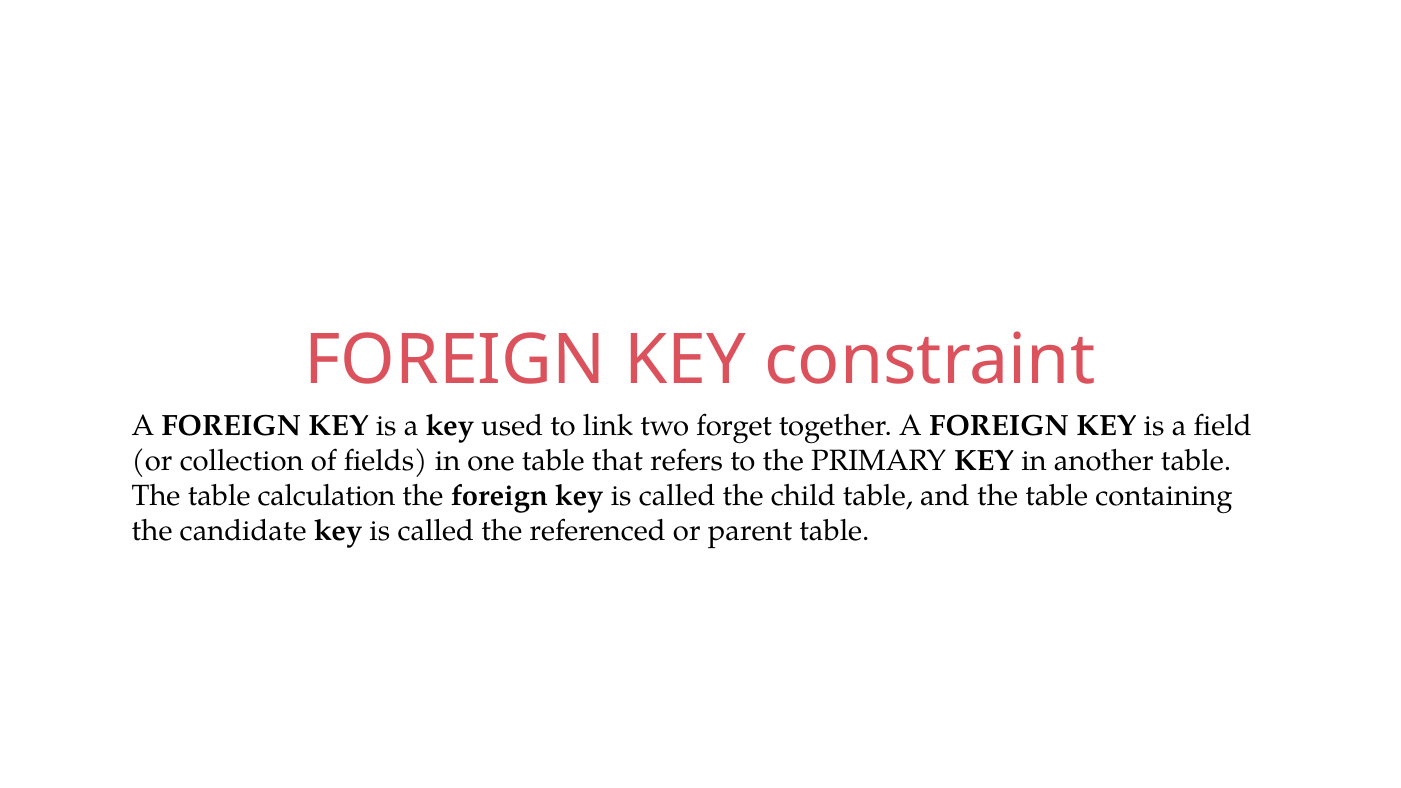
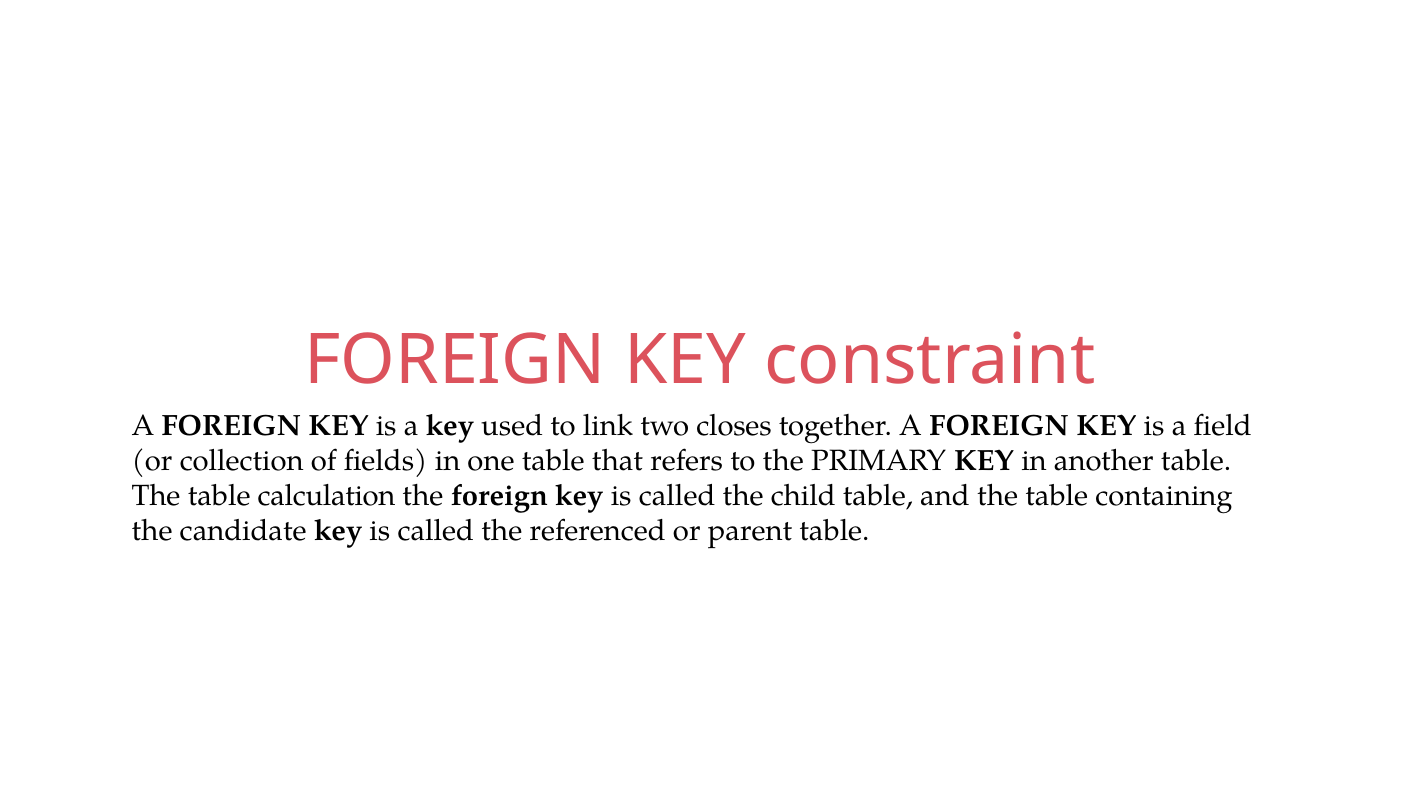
forget: forget -> closes
